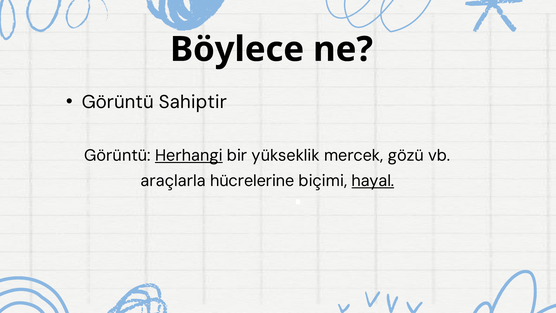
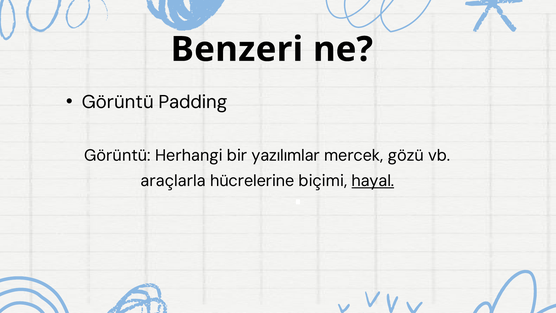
Böylece: Böylece -> Benzeri
Sahiptir: Sahiptir -> Padding
Herhangi underline: present -> none
yükseklik: yükseklik -> yazılımlar
